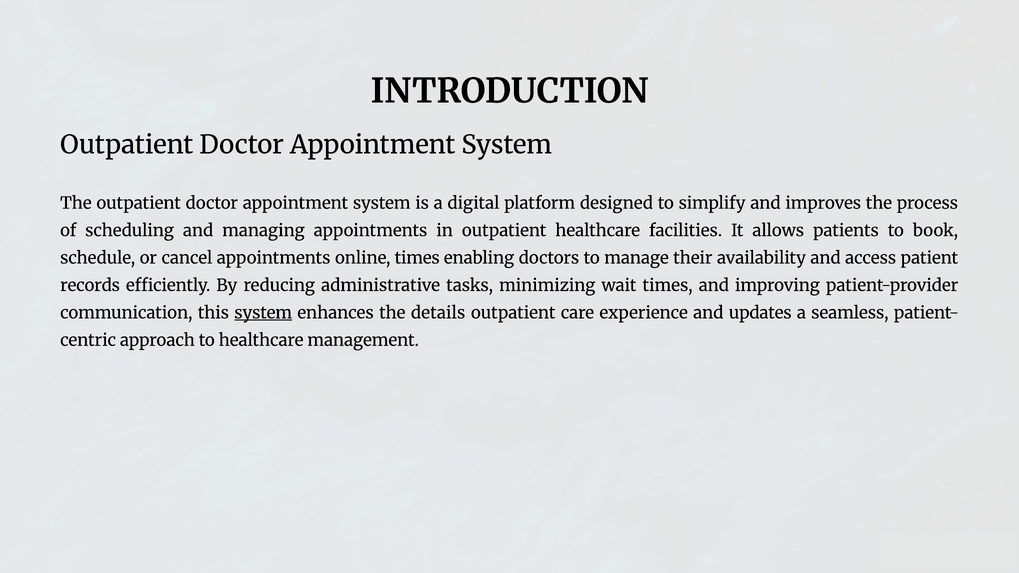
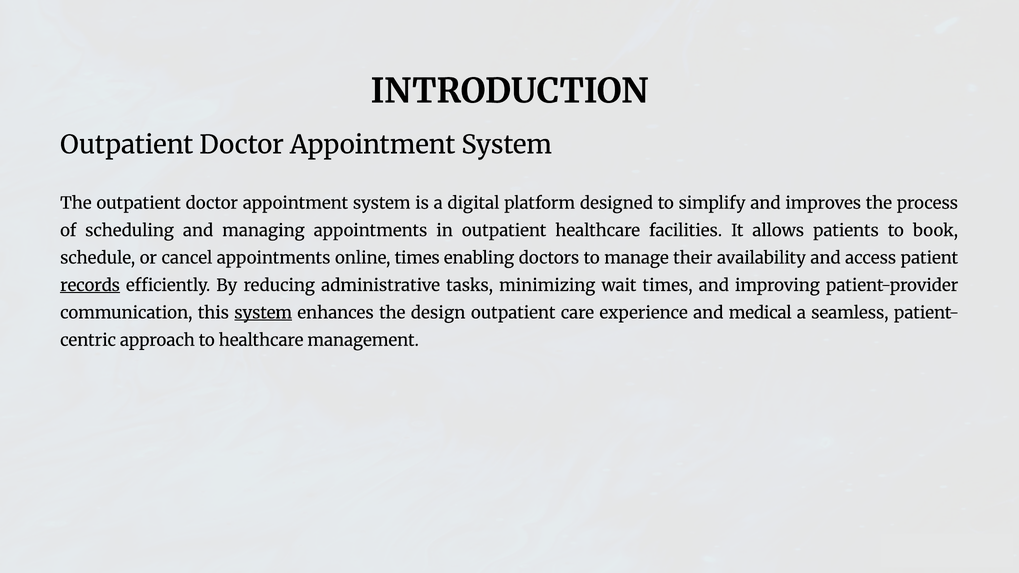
records underline: none -> present
details: details -> design
updates: updates -> medical
